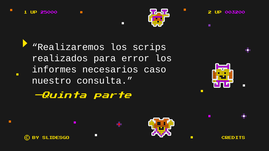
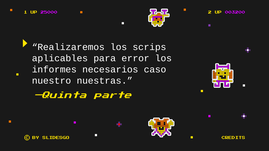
realizados: realizados -> aplicables
consulta: consulta -> nuestras
